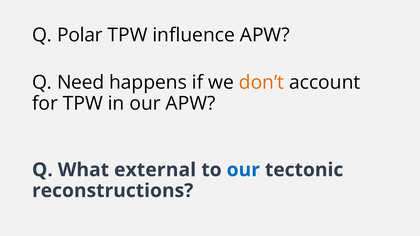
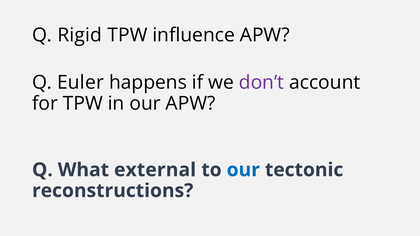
Polar: Polar -> Rigid
Need: Need -> Euler
don’t colour: orange -> purple
